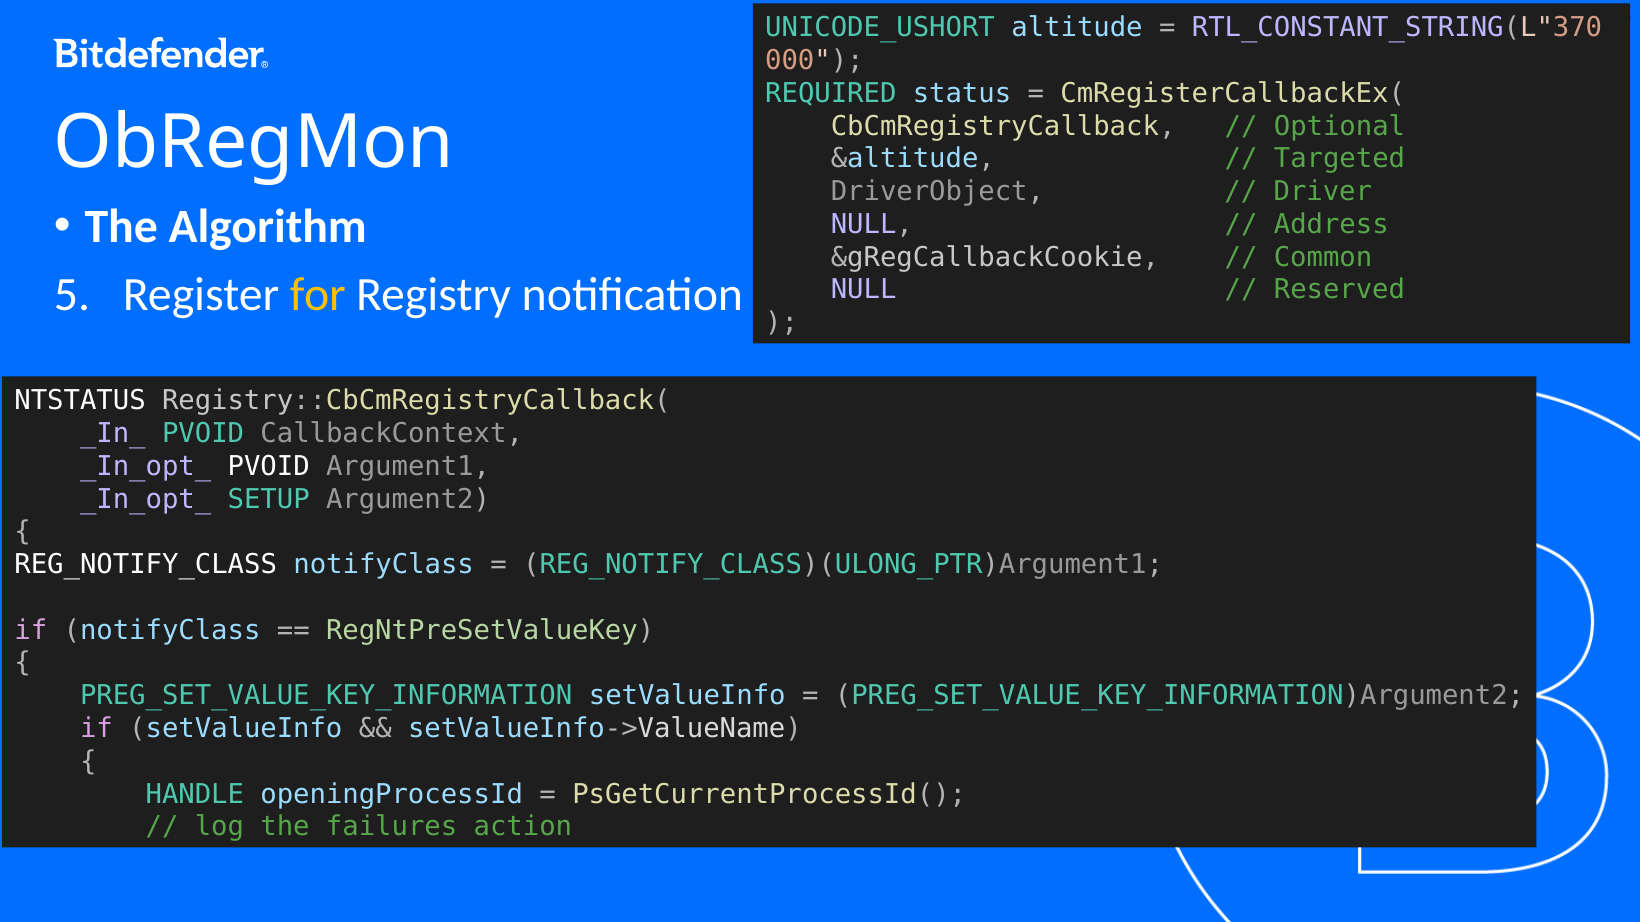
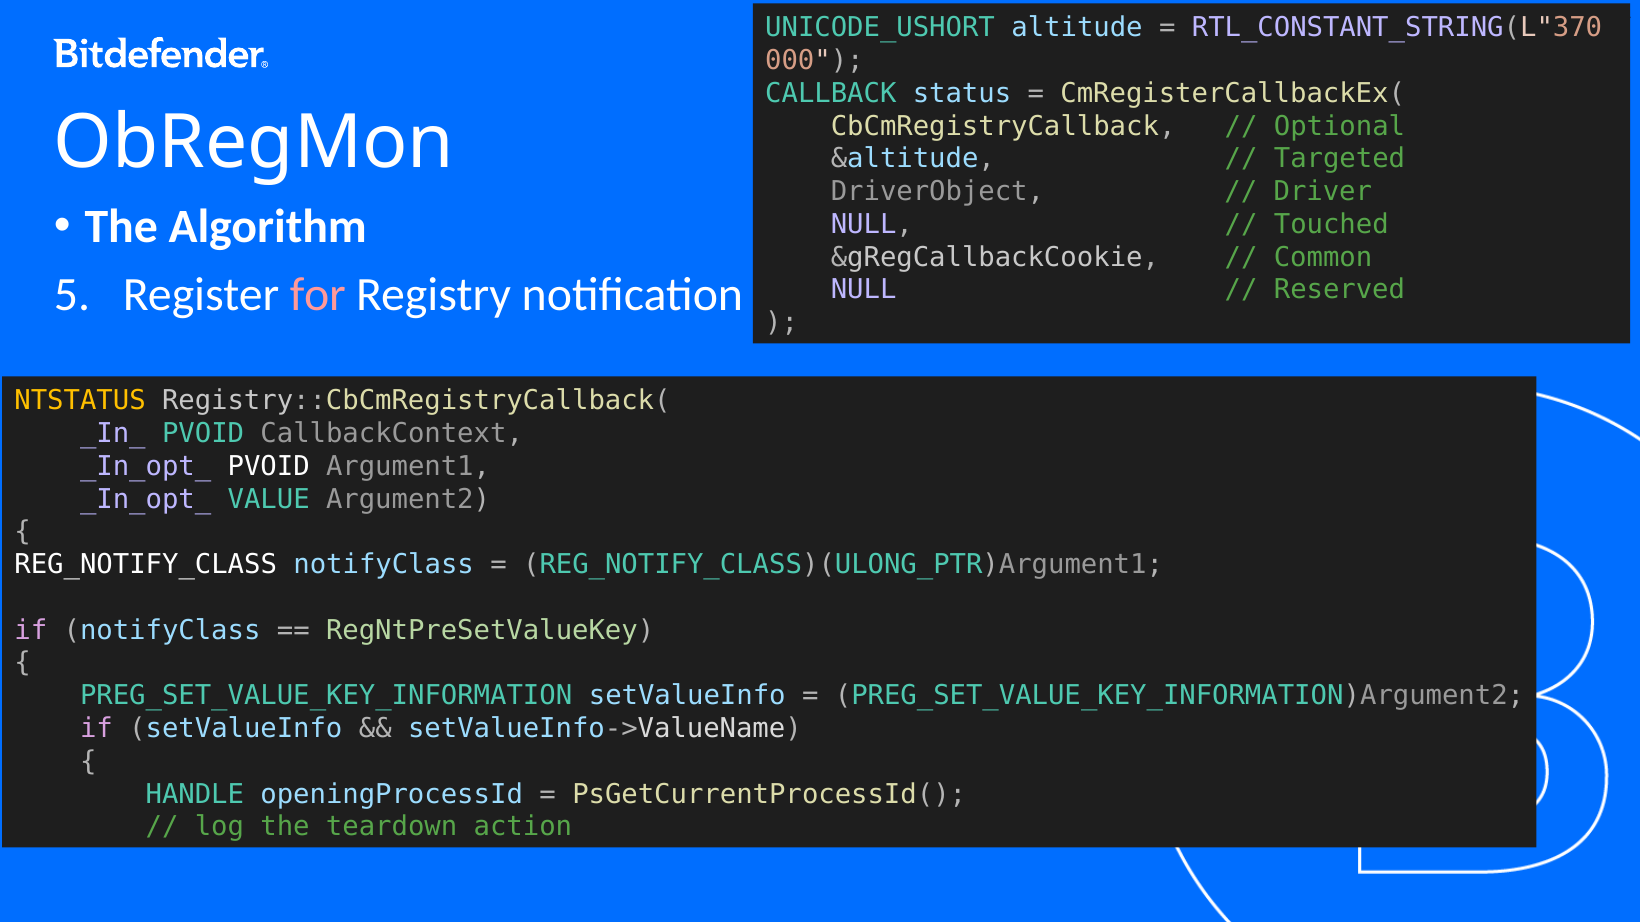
REQUIRED: REQUIRED -> CALLBACK
Address: Address -> Touched
for colour: yellow -> pink
NTSTATUS colour: white -> yellow
SETUP: SETUP -> VALUE
failures: failures -> teardown
